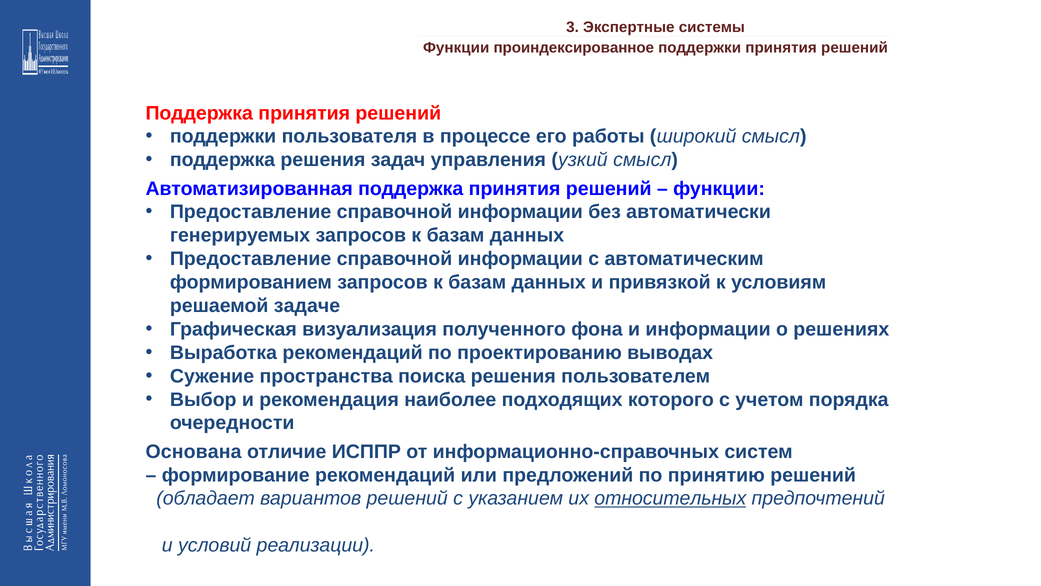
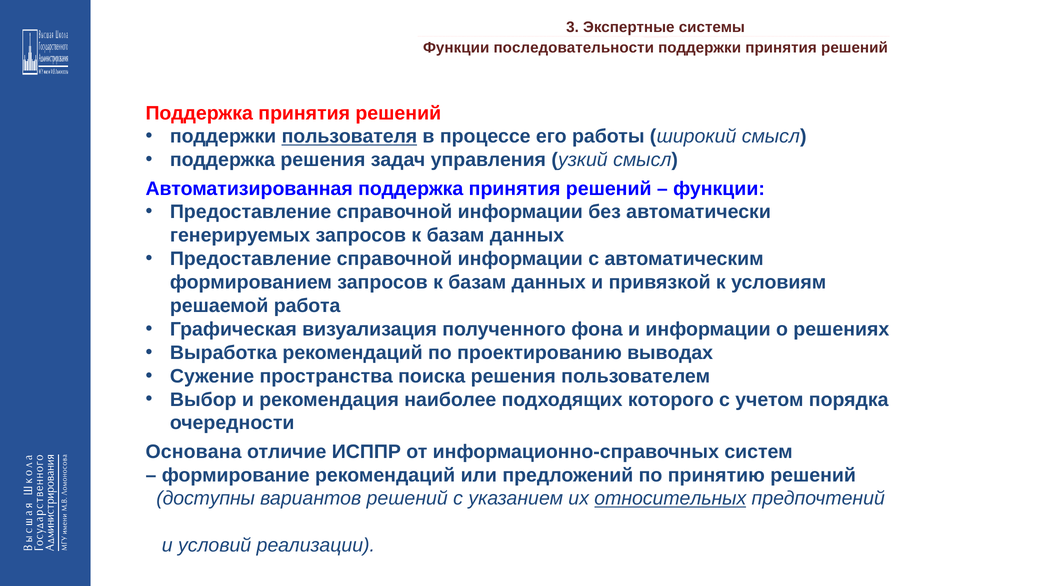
проиндексированное: проиндексированное -> последовательности
пользователя underline: none -> present
задаче: задаче -> работа
обладает: обладает -> доступны
